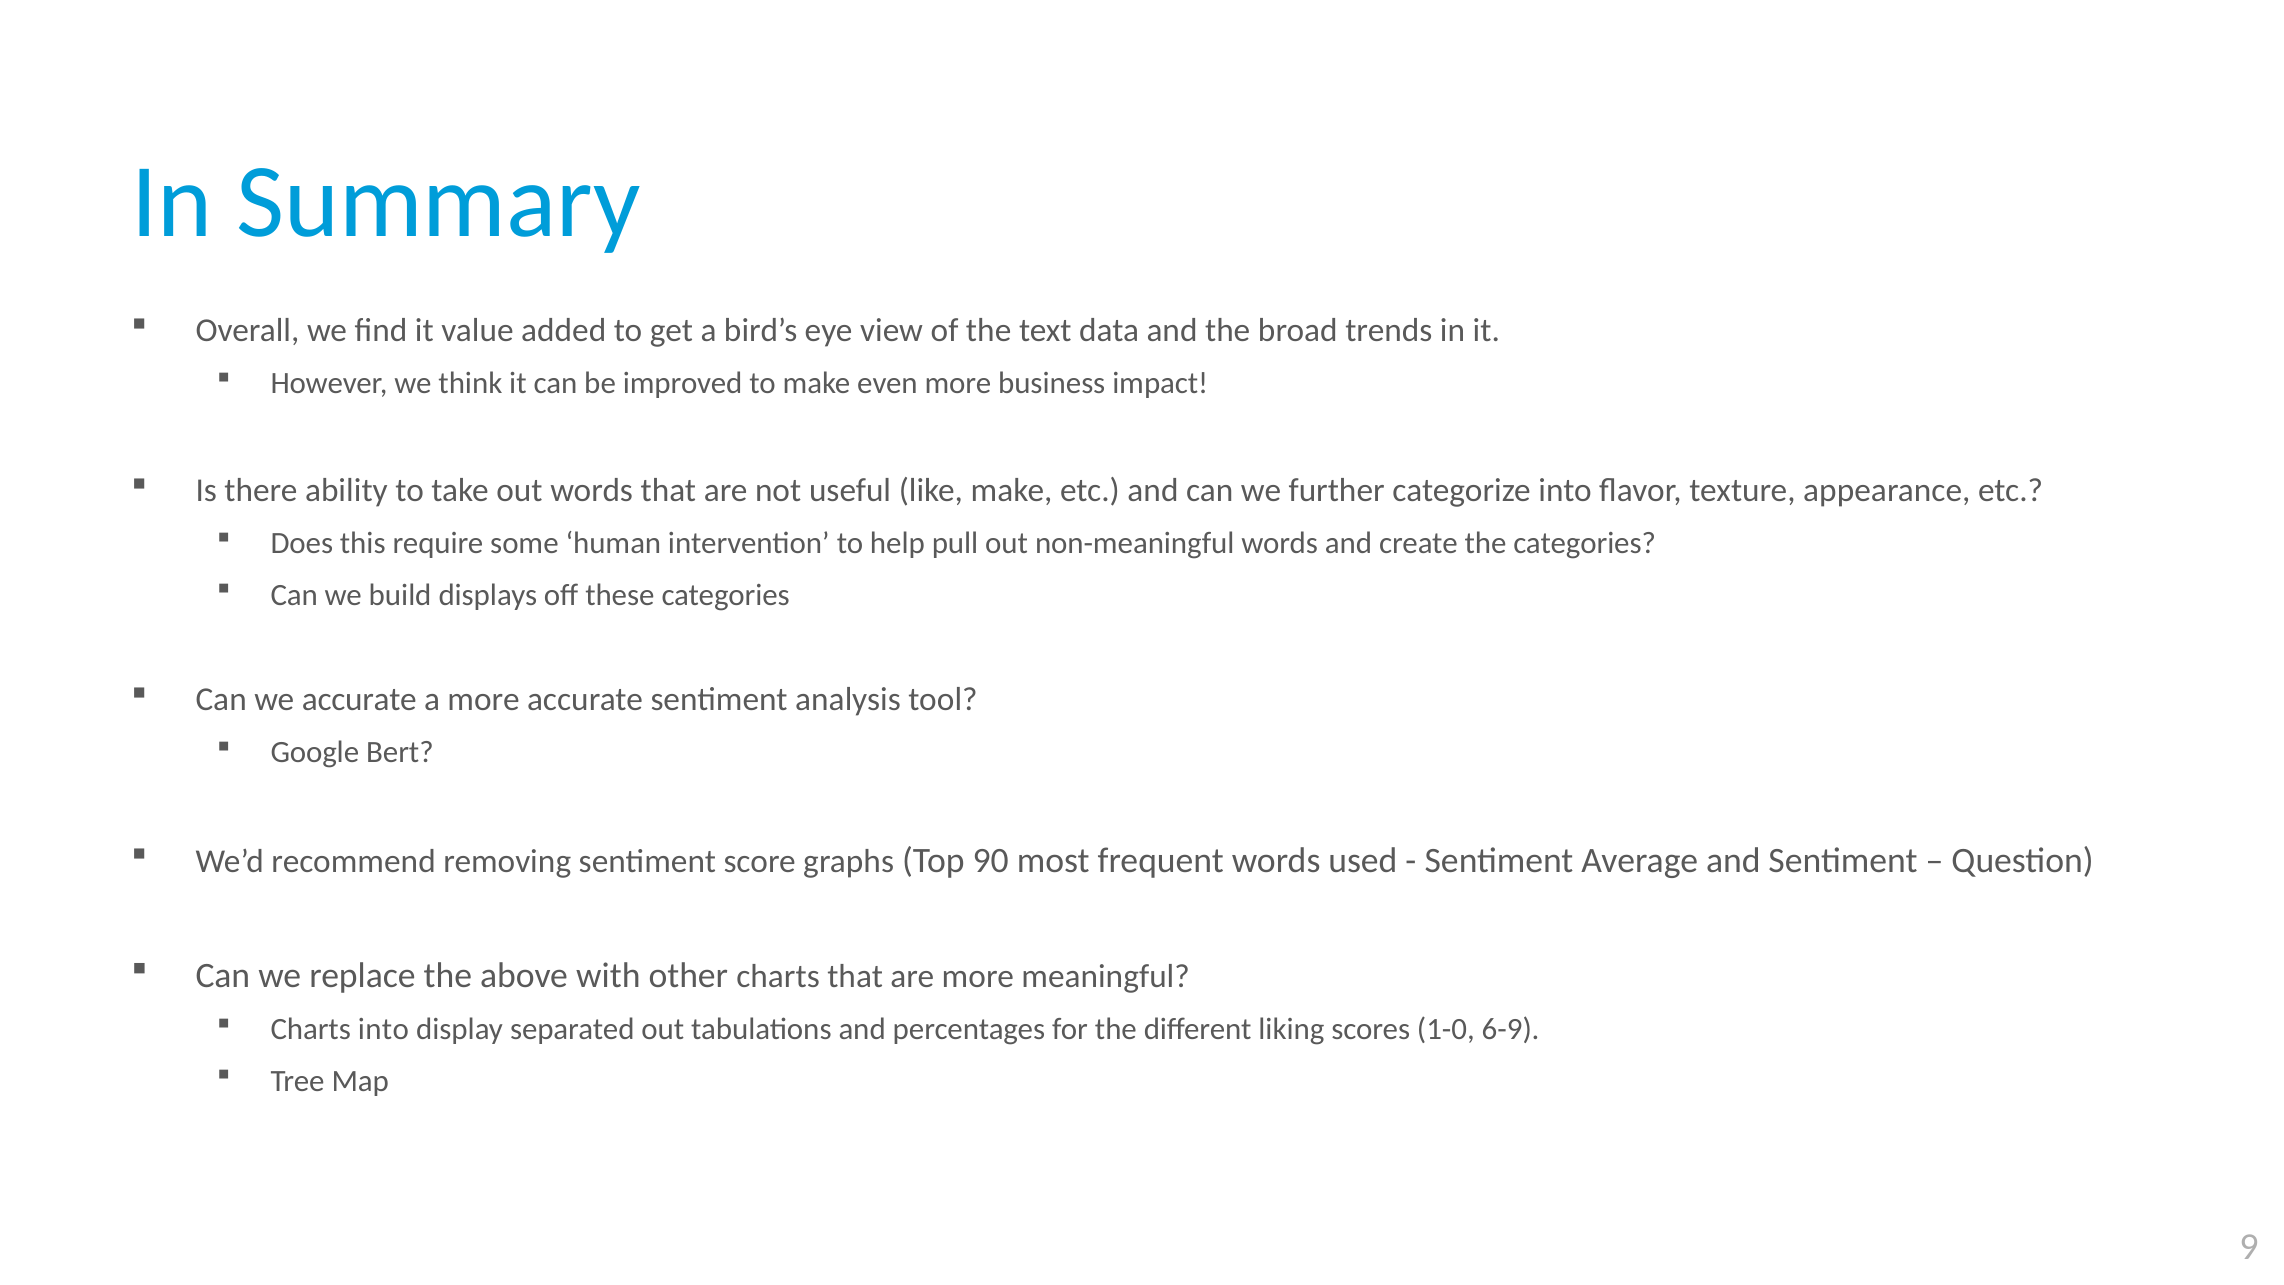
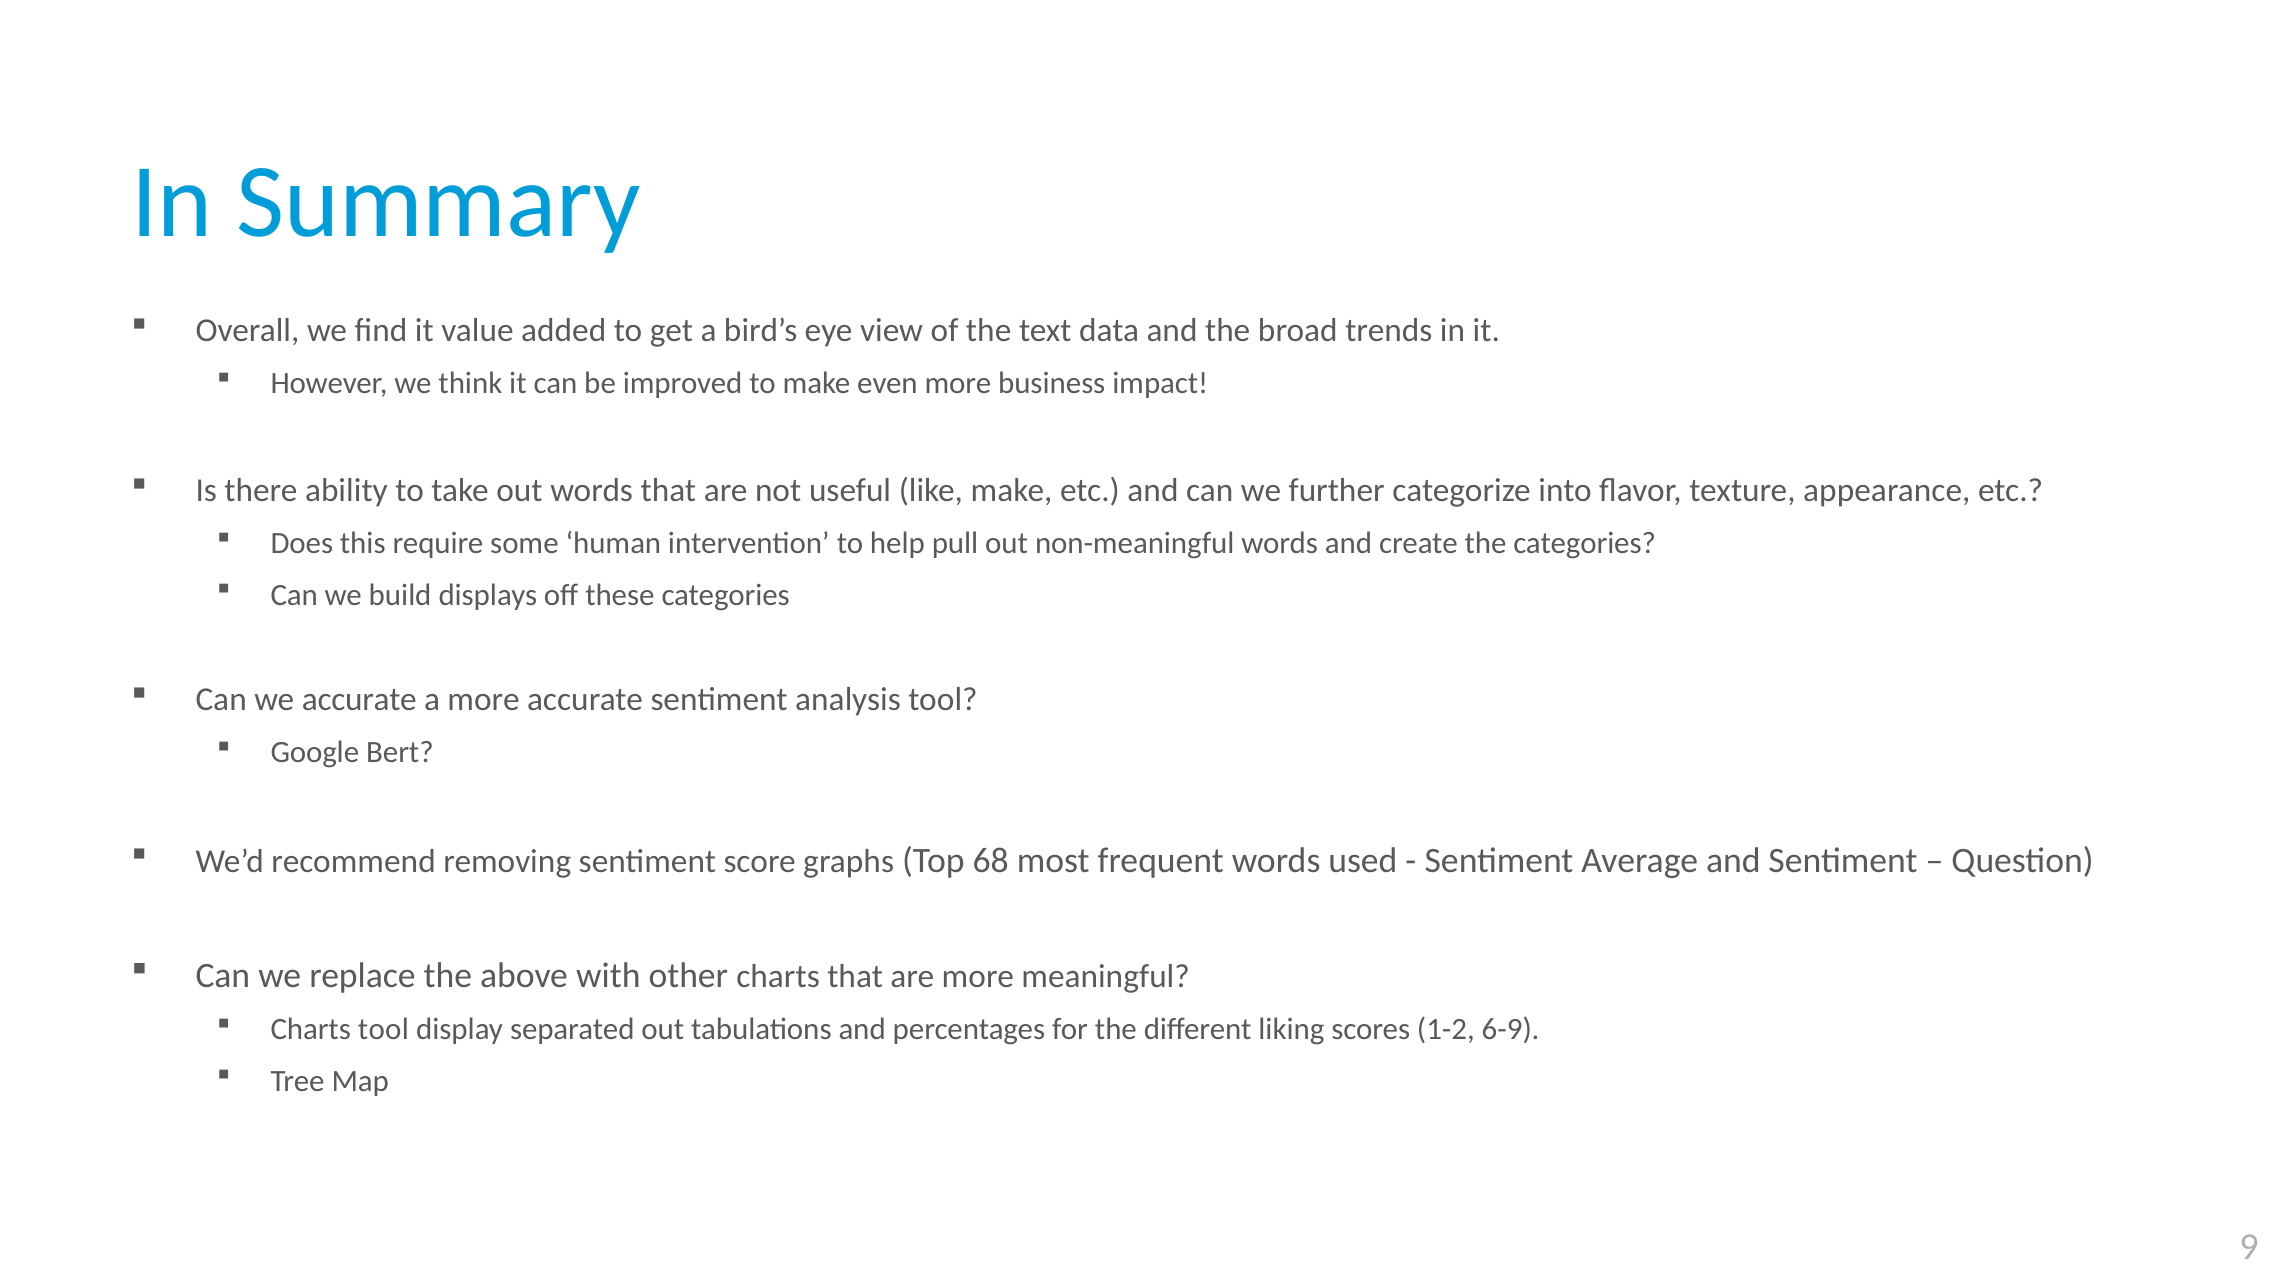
90: 90 -> 68
Charts into: into -> tool
1-0: 1-0 -> 1-2
